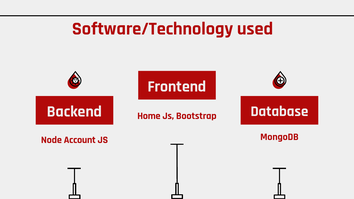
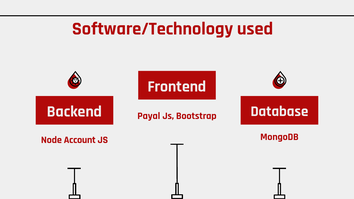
Home: Home -> Payal
